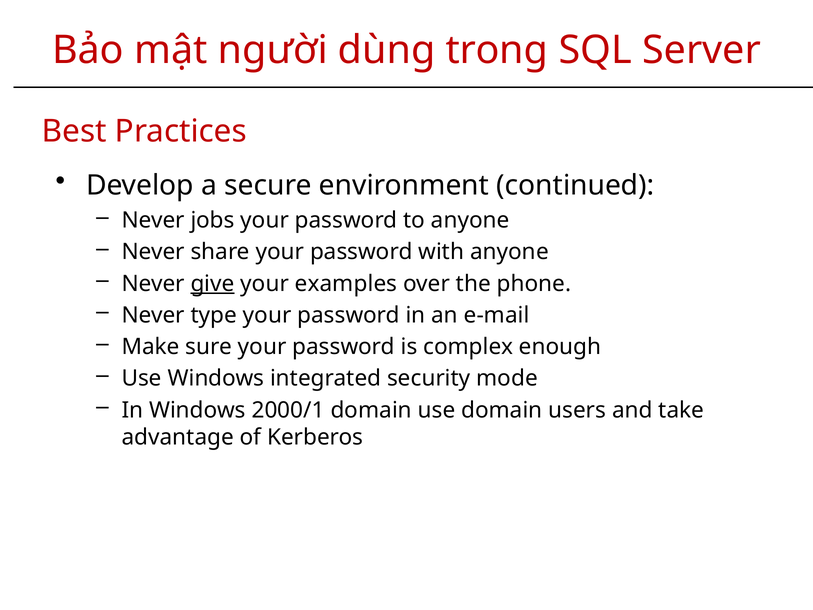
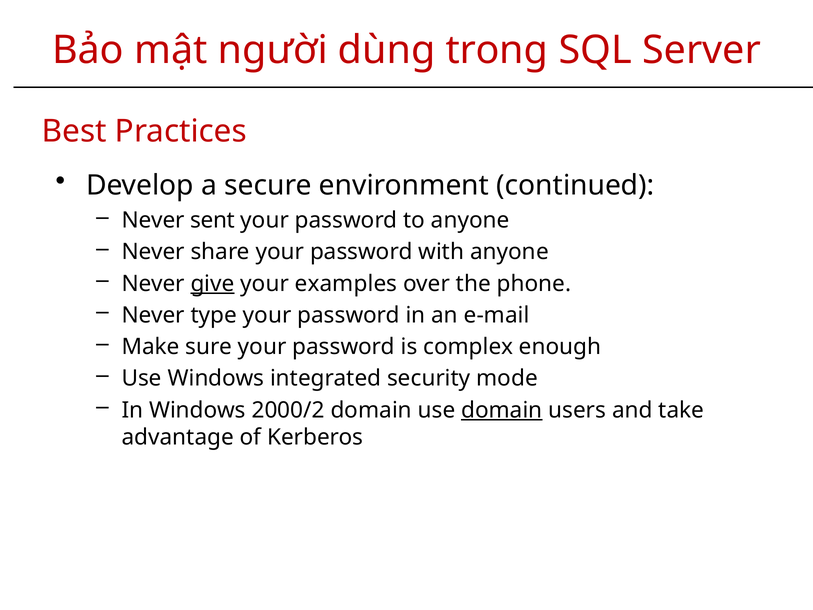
jobs: jobs -> sent
2000/1: 2000/1 -> 2000/2
domain at (502, 410) underline: none -> present
